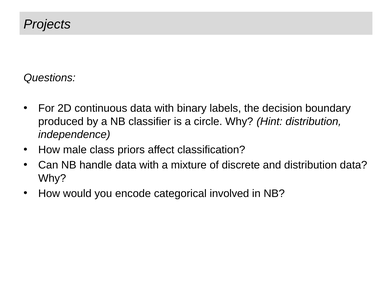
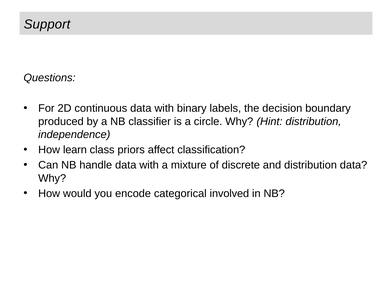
Projects: Projects -> Support
male: male -> learn
